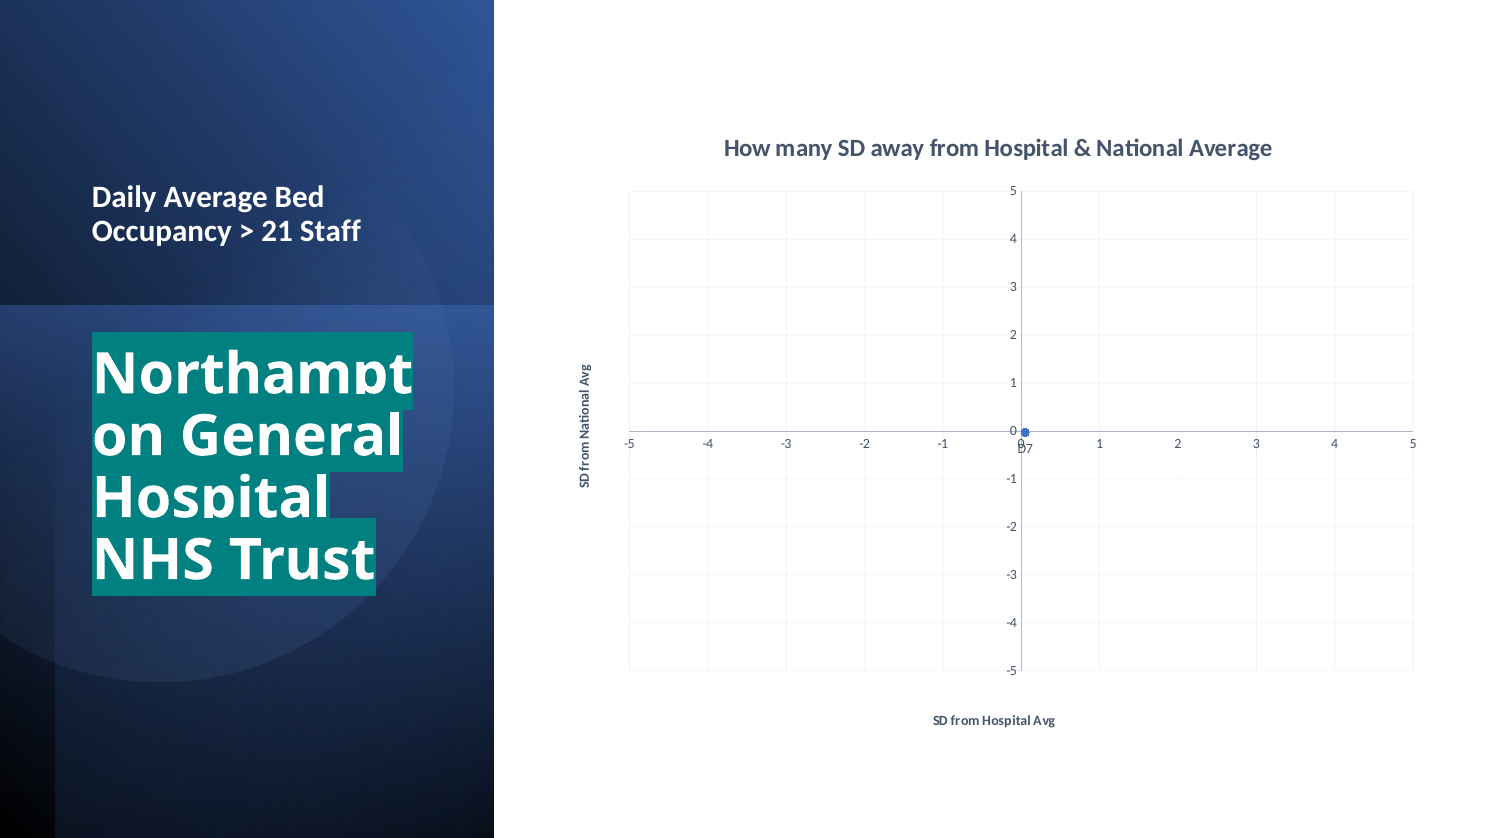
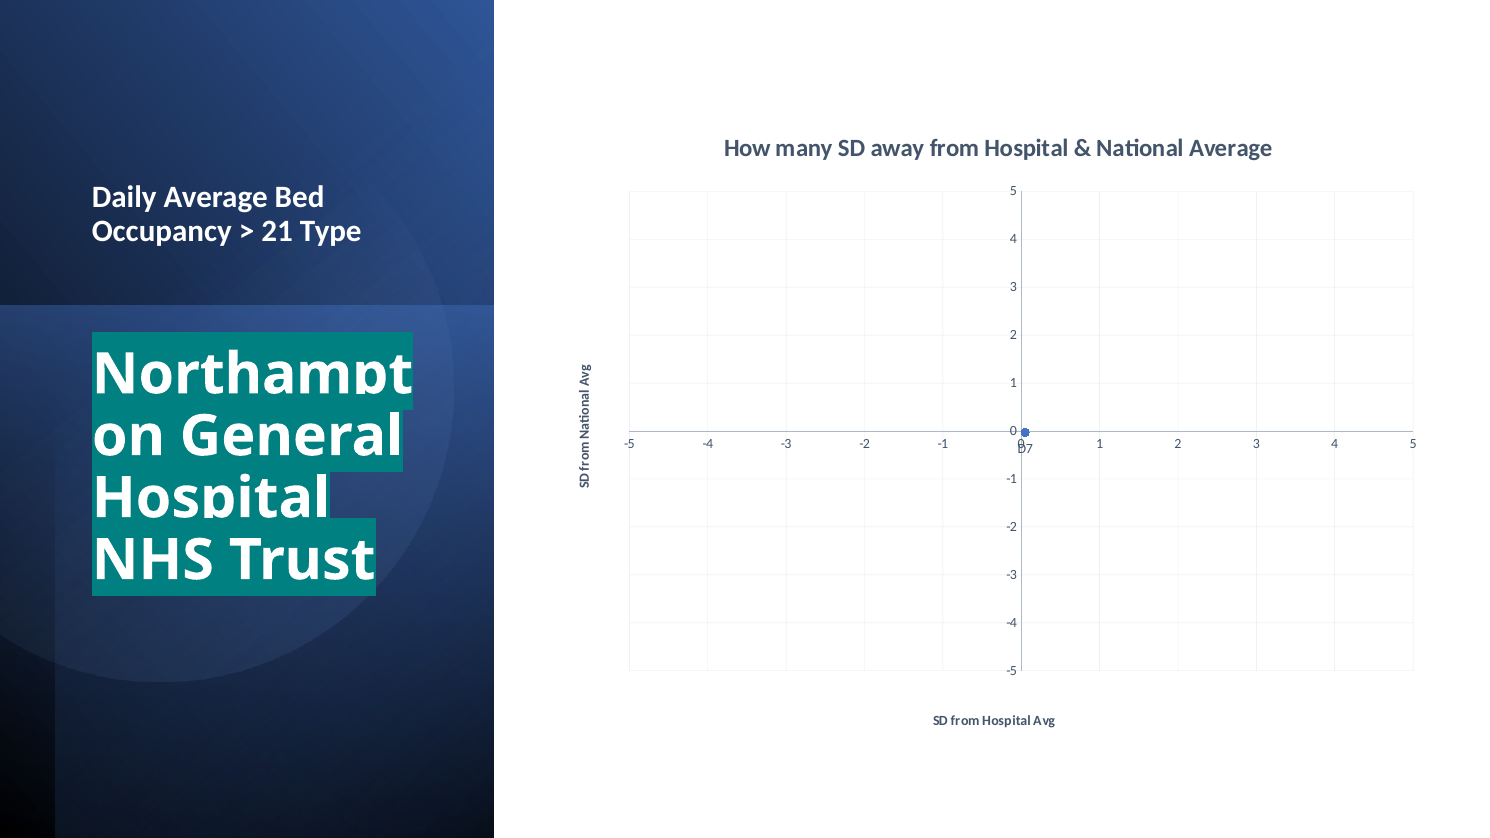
Staff: Staff -> Type
